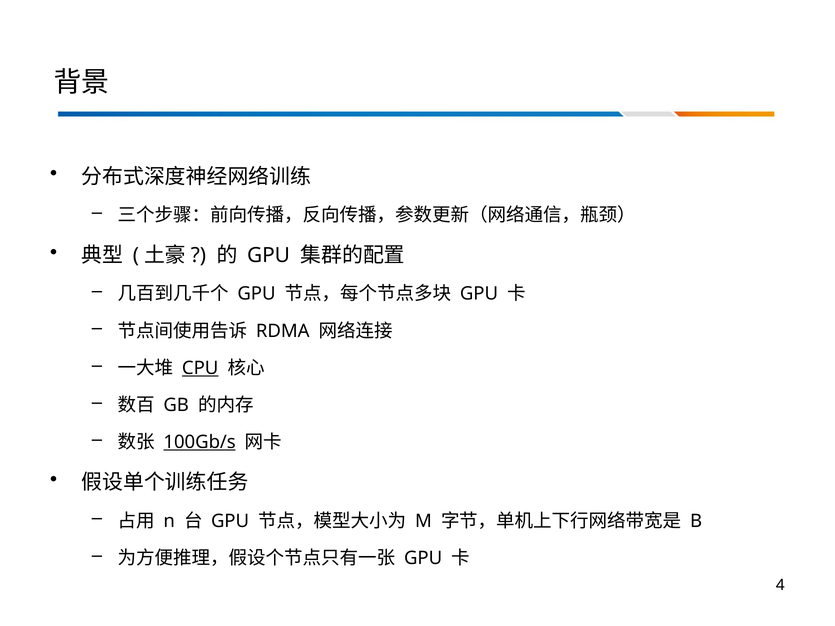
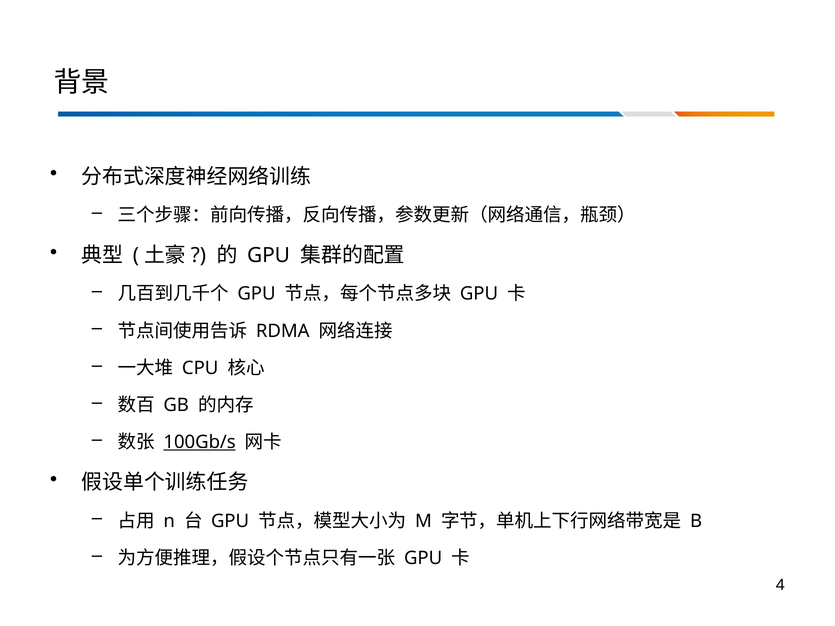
CPU underline: present -> none
